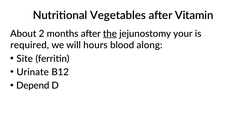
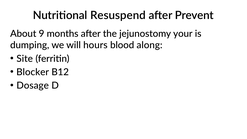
Vegetables: Vegetables -> Resuspend
Vitamin: Vitamin -> Prevent
2: 2 -> 9
the underline: present -> none
required: required -> dumping
Urinate: Urinate -> Blocker
Depend: Depend -> Dosage
